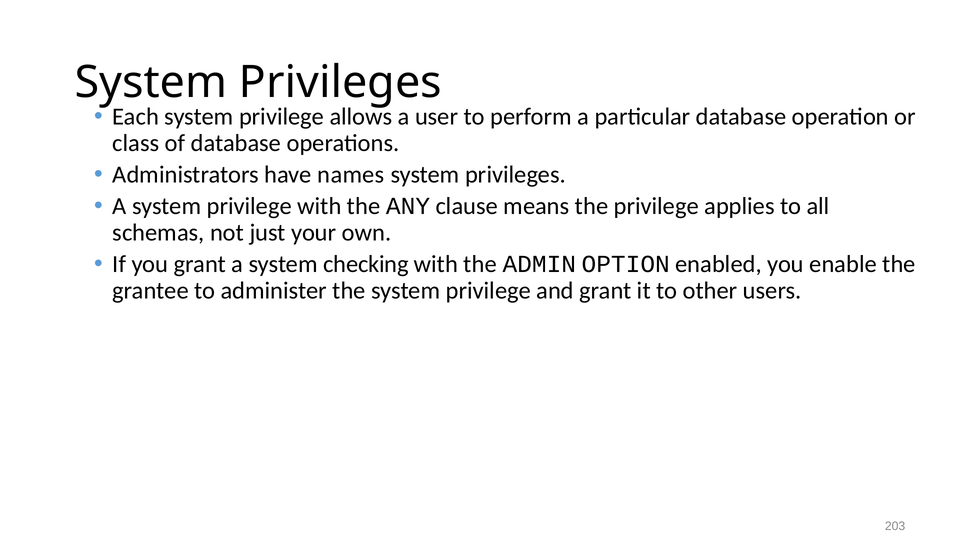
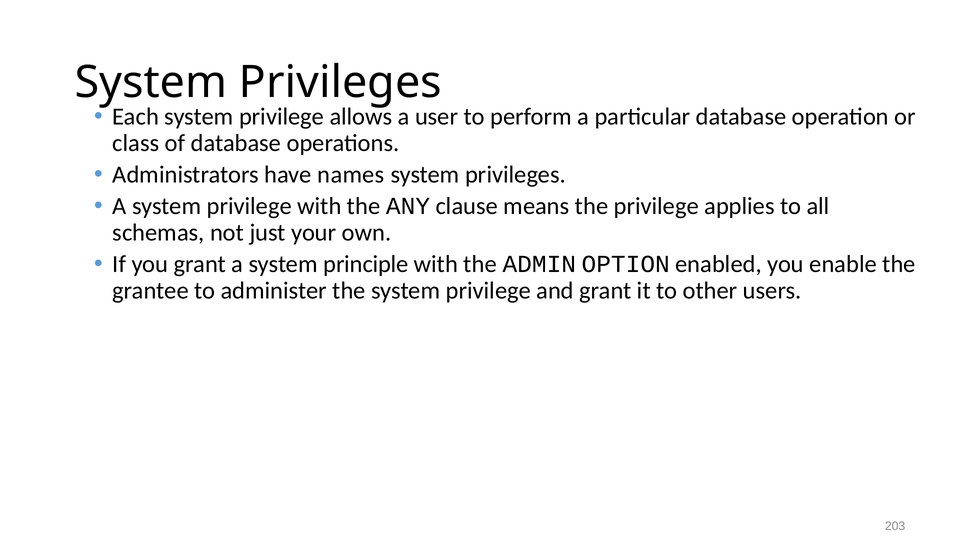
checking: checking -> principle
